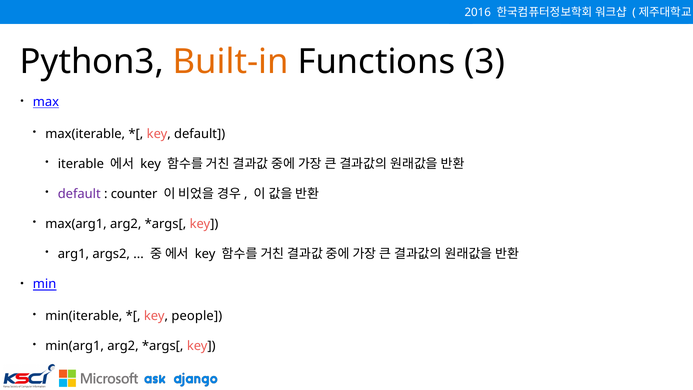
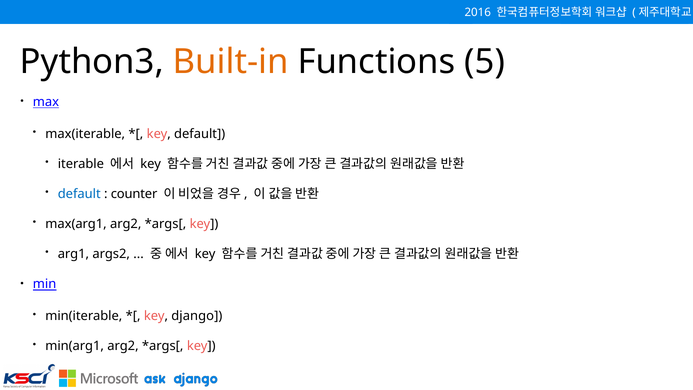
3: 3 -> 5
default at (79, 194) colour: purple -> blue
people: people -> django
